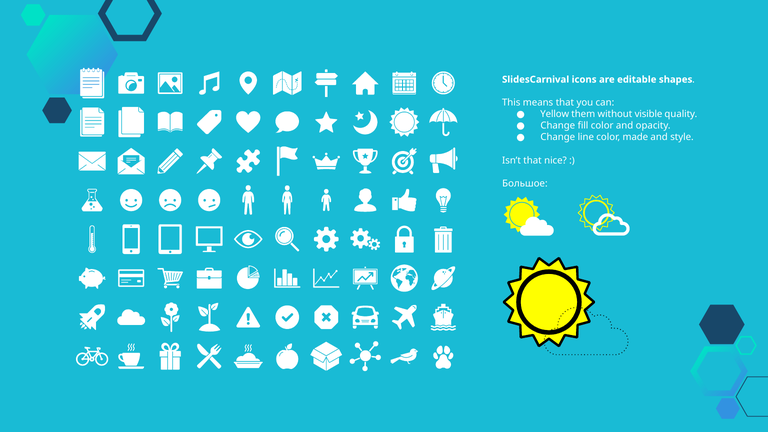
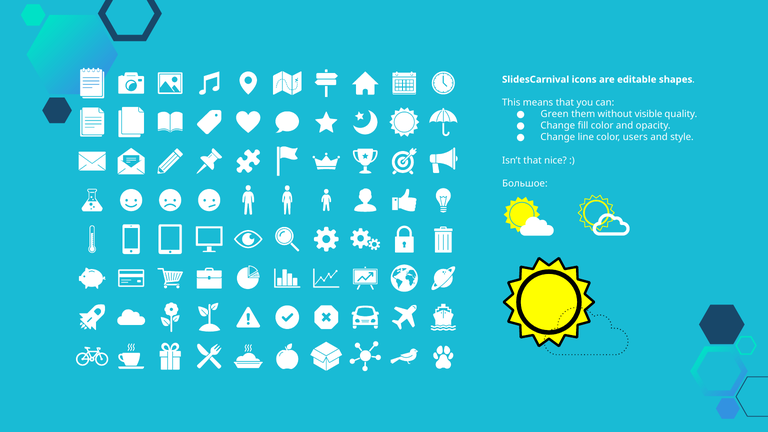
Yellow: Yellow -> Green
made: made -> users
